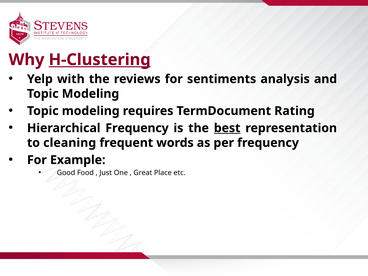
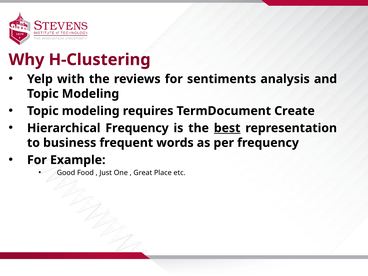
H-Clustering underline: present -> none
Rating: Rating -> Create
cleaning: cleaning -> business
